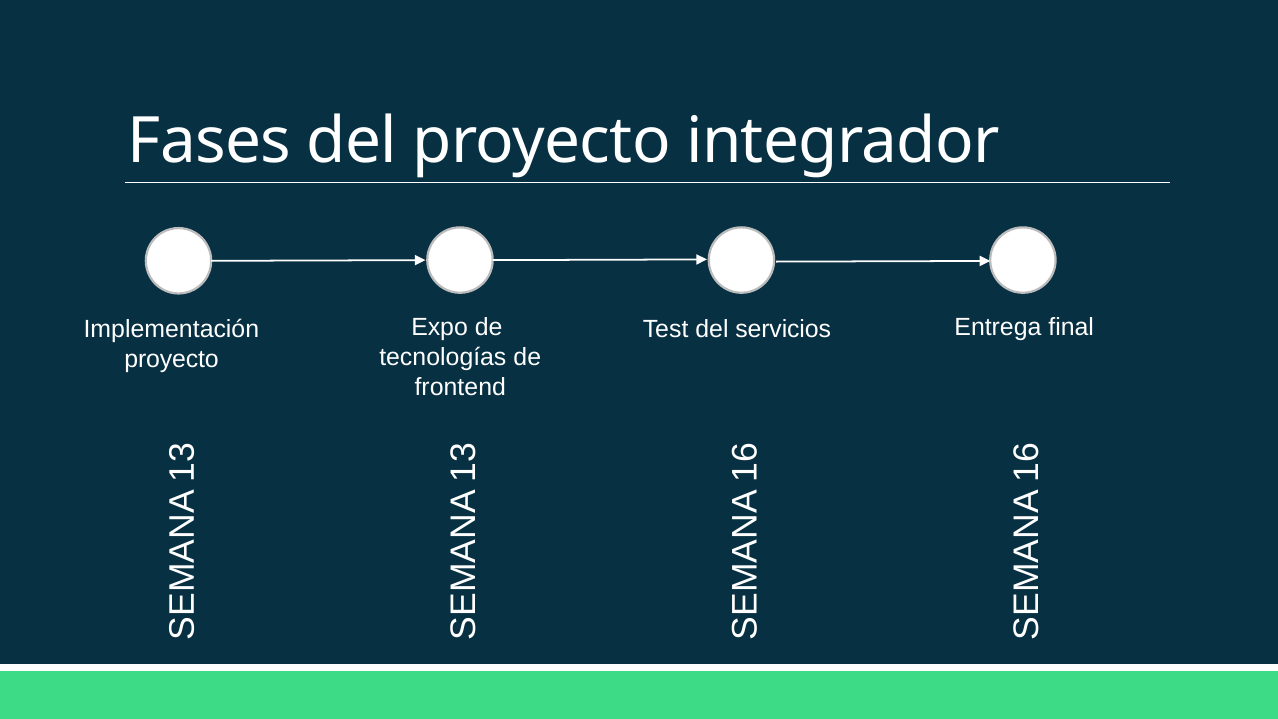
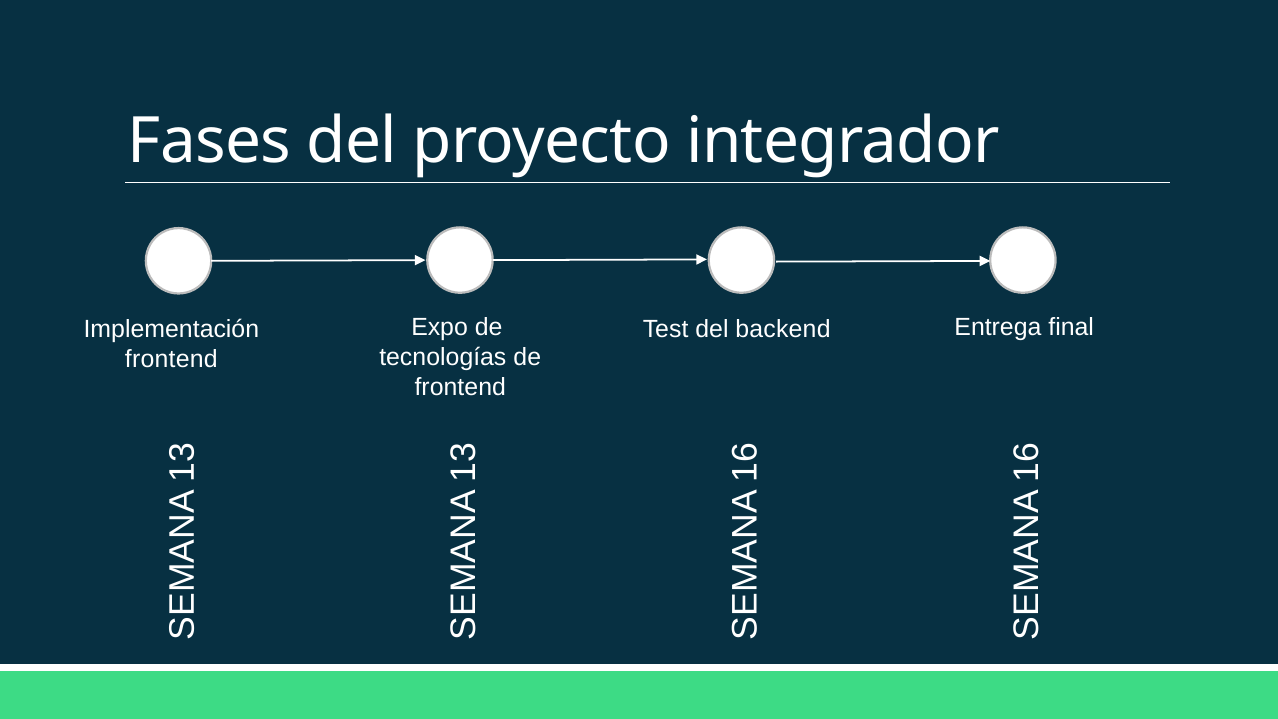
servicios: servicios -> backend
proyecto at (172, 359): proyecto -> frontend
